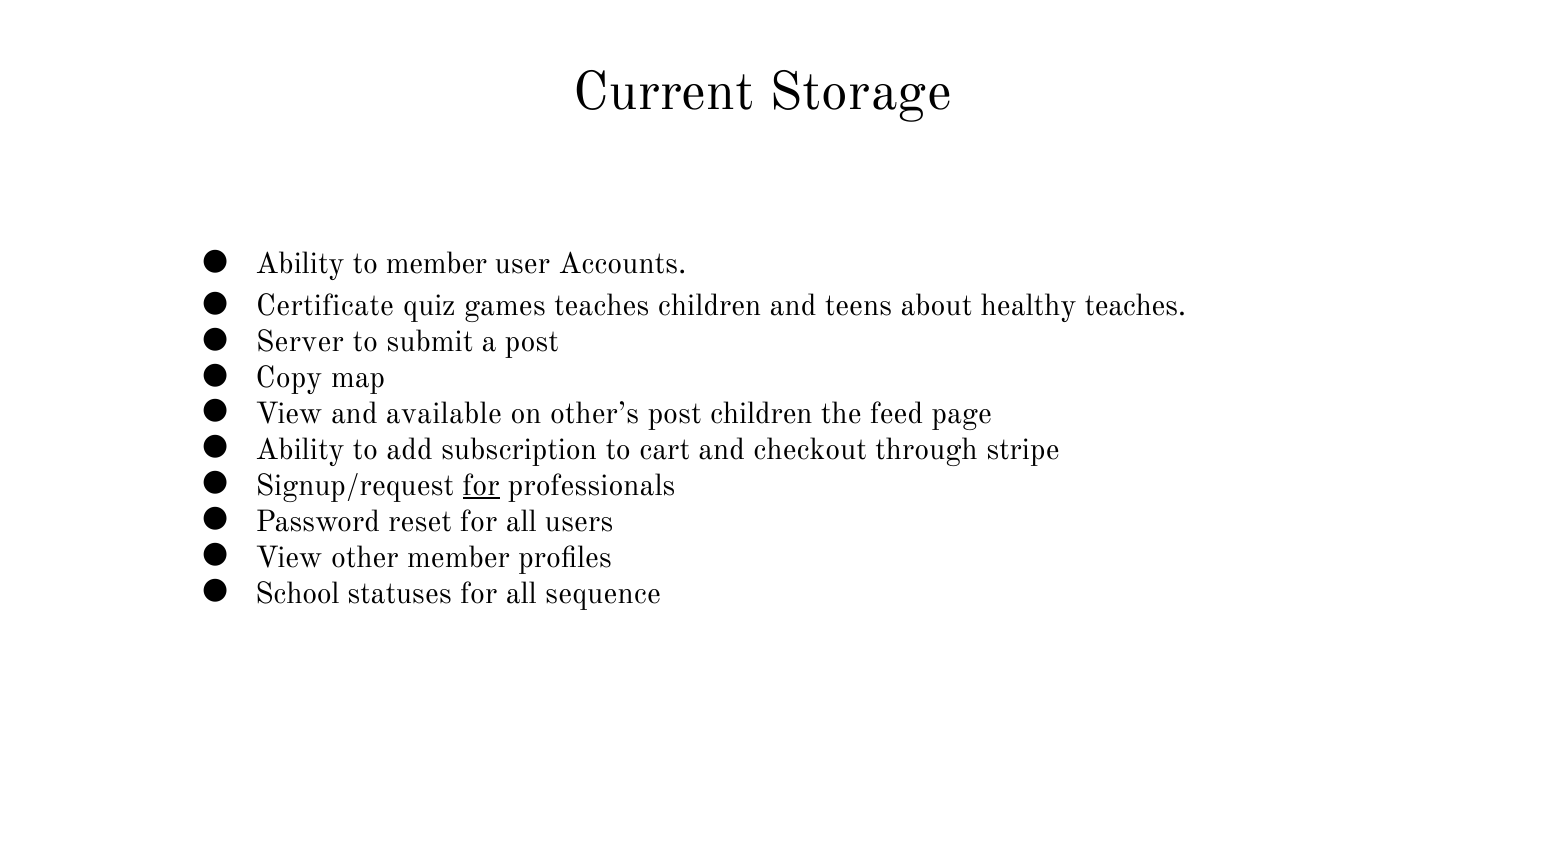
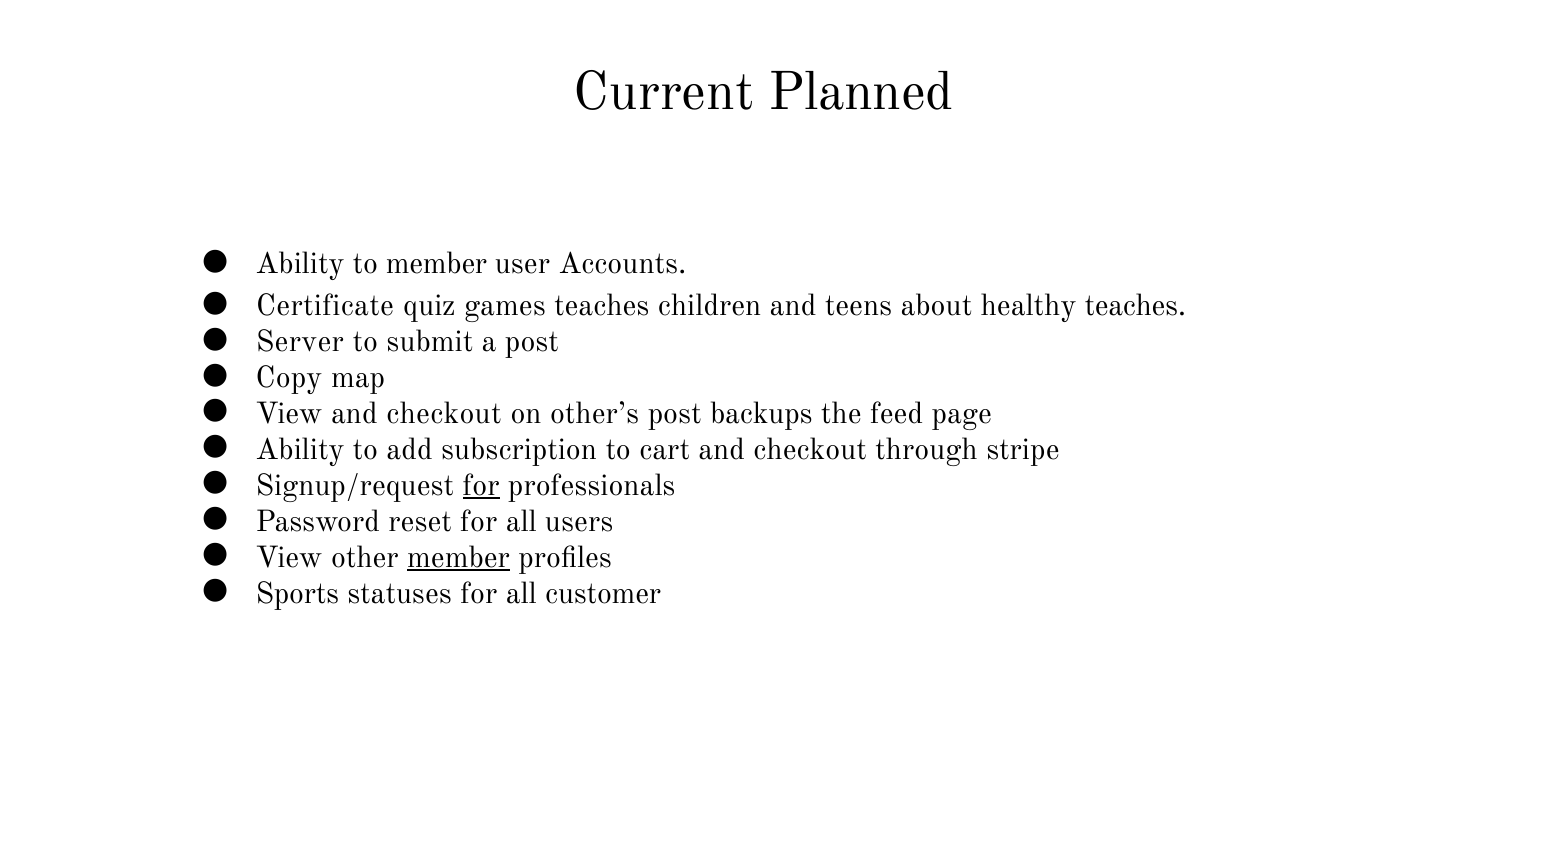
Storage: Storage -> Planned
View and available: available -> checkout
post children: children -> backups
member at (459, 557) underline: none -> present
School: School -> Sports
sequence: sequence -> customer
